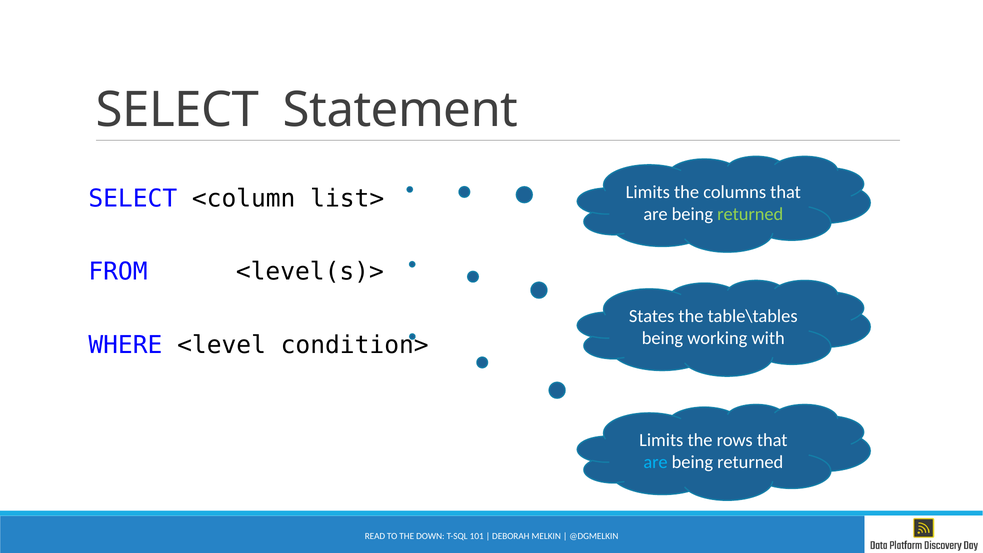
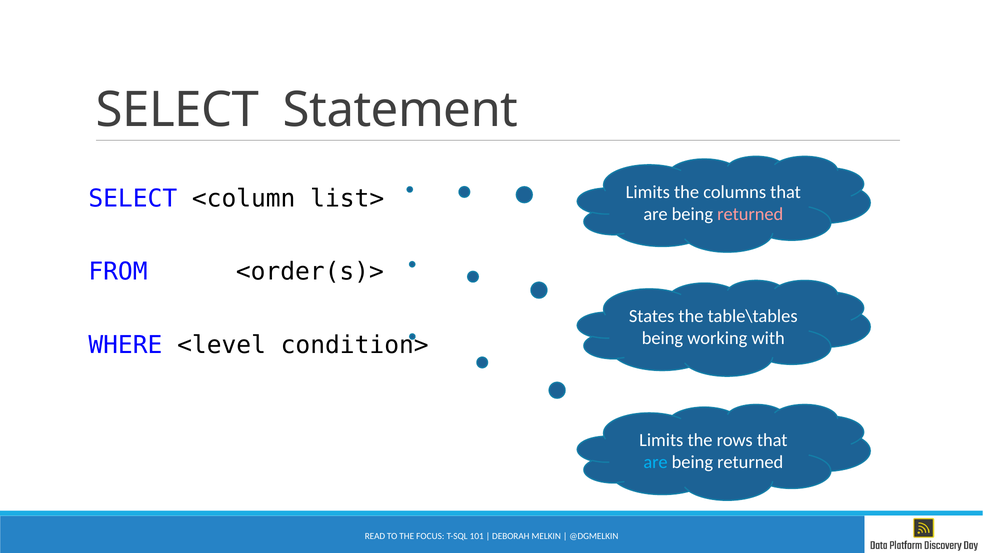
returned at (750, 214) colour: light green -> pink
<level(s)>: <level(s)> -> <order(s)>
DOWN: DOWN -> FOCUS
